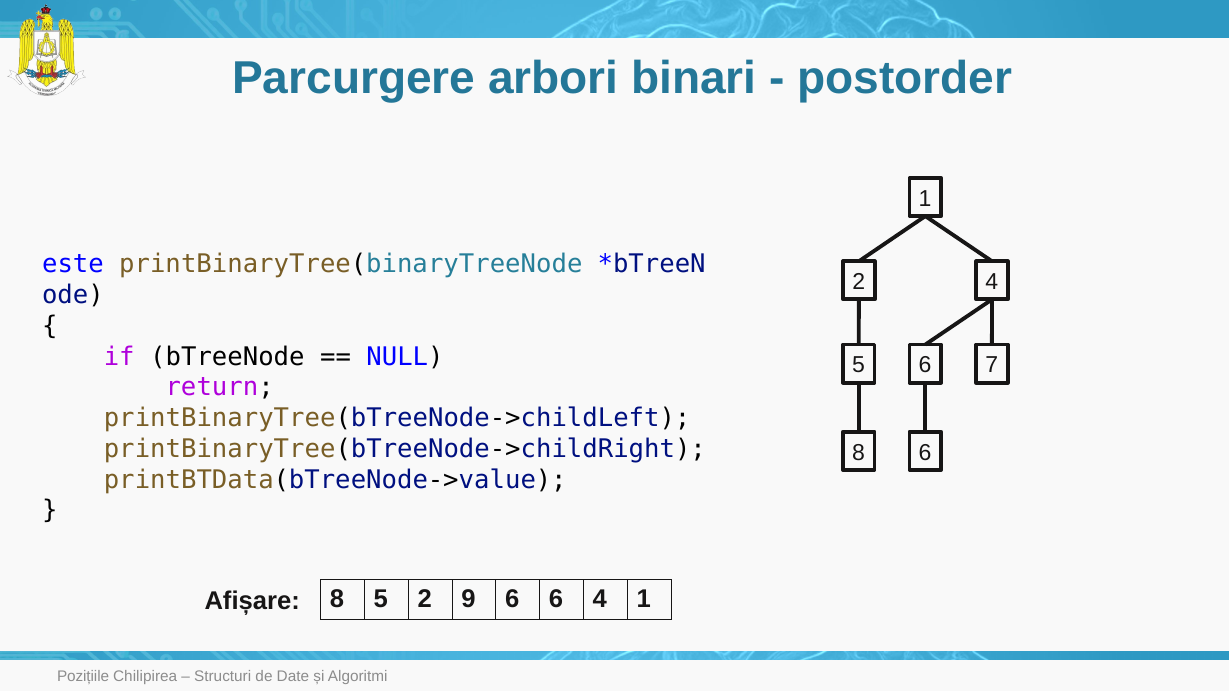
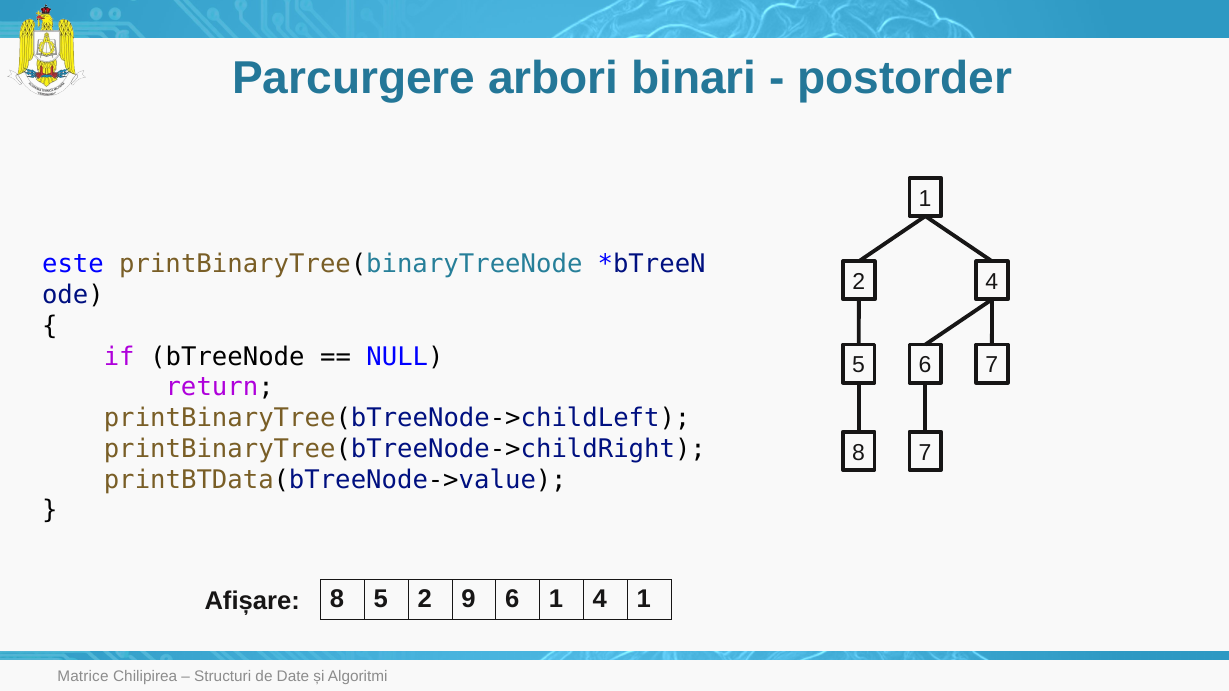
8 6: 6 -> 7
6 6: 6 -> 1
Pozițiile: Pozițiile -> Matrice
